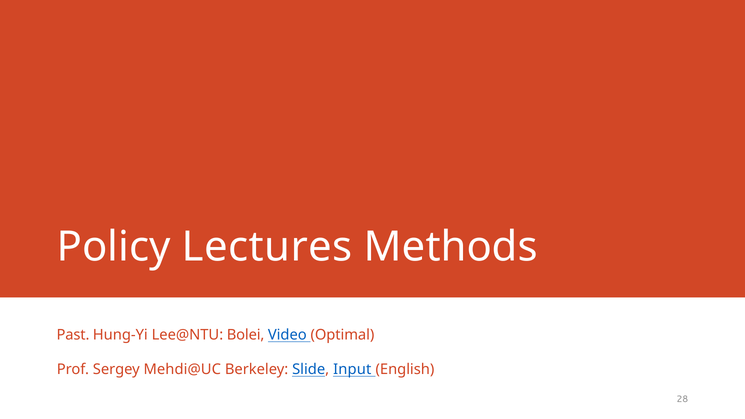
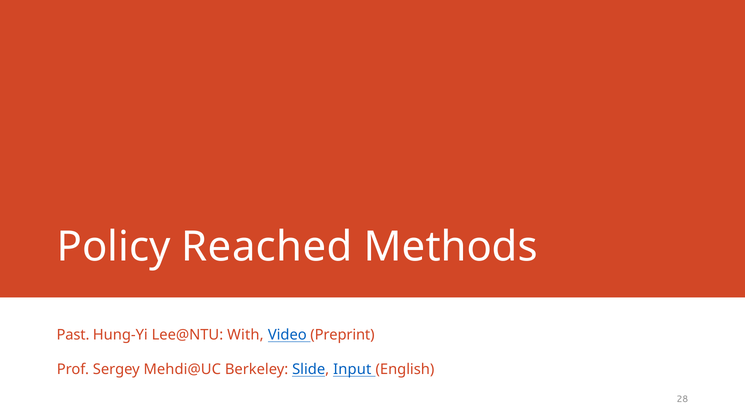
Lectures: Lectures -> Reached
Bolei: Bolei -> With
Optimal: Optimal -> Preprint
